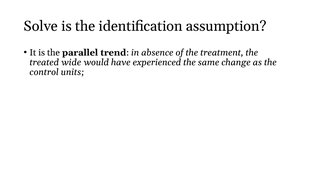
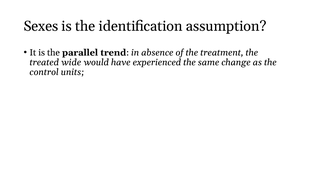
Solve: Solve -> Sexes
